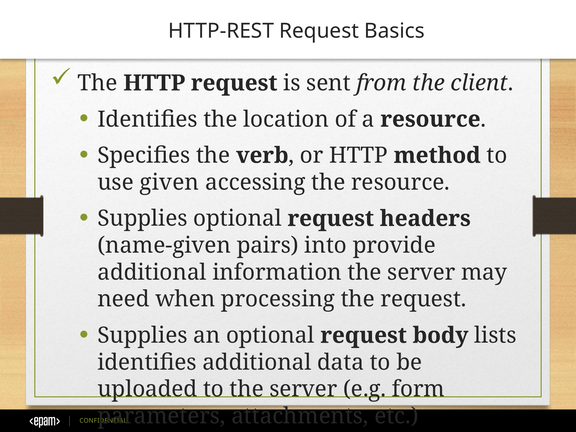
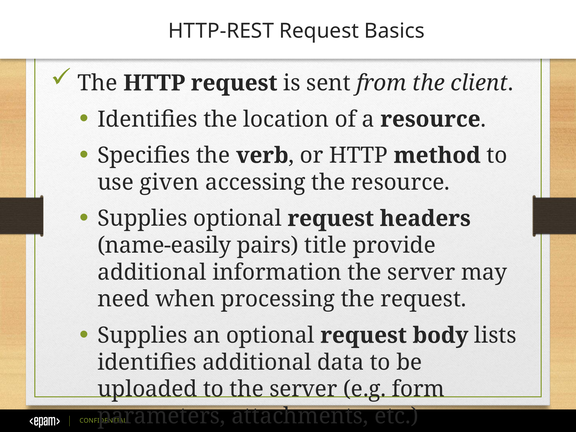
name-given: name-given -> name-easily
into: into -> title
